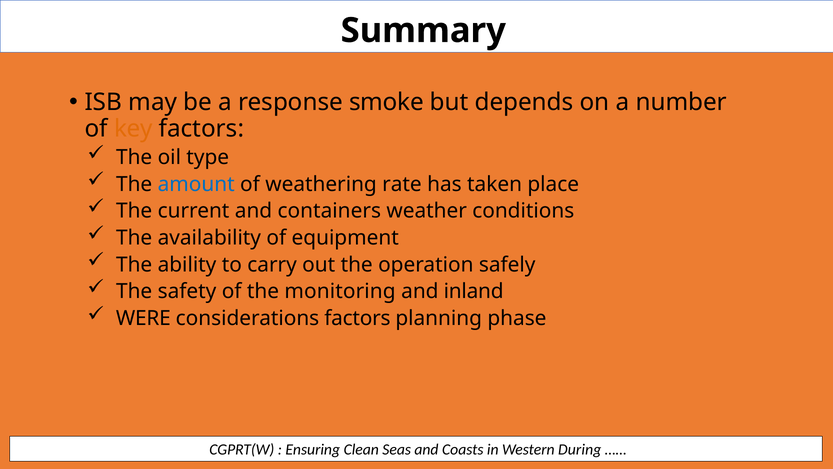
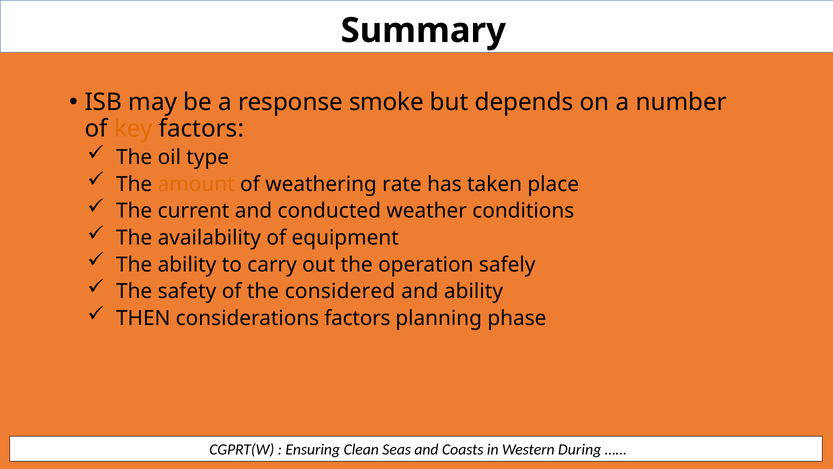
amount colour: blue -> orange
containers: containers -> conducted
monitoring: monitoring -> considered
and inland: inland -> ability
WERE: WERE -> THEN
